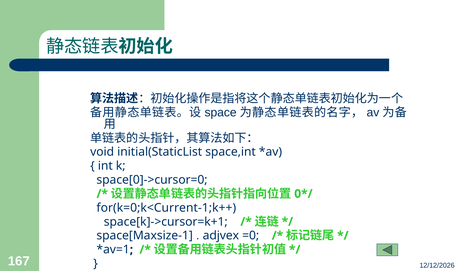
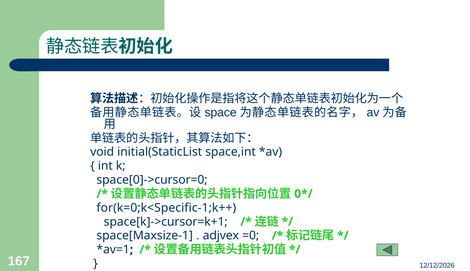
for(k=0;k<Current-1;k++: for(k=0;k<Current-1;k++ -> for(k=0;k<Specific-1;k++
